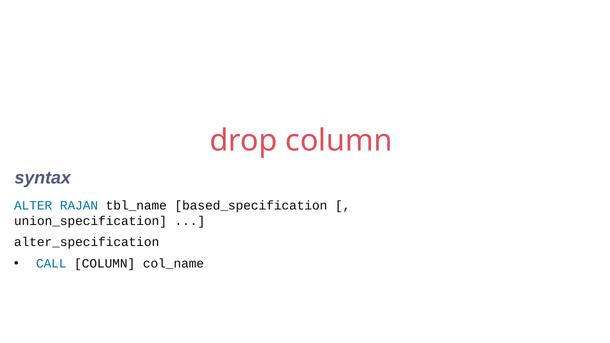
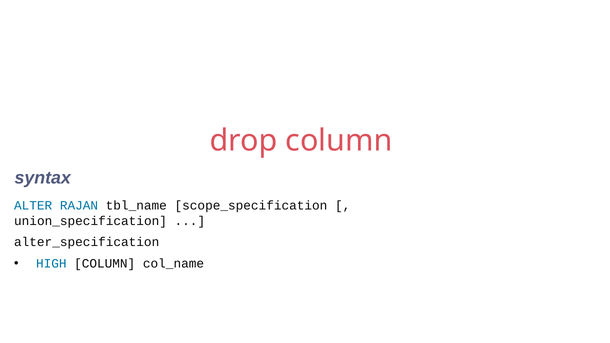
based_specification: based_specification -> scope_specification
CALL: CALL -> HIGH
